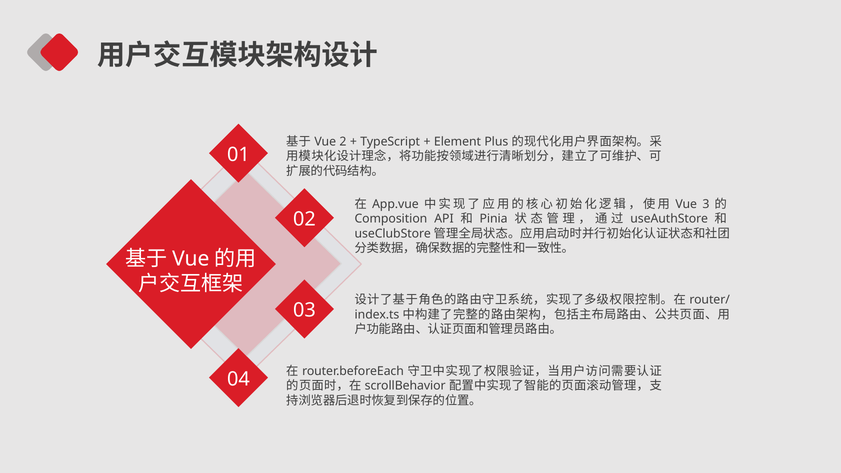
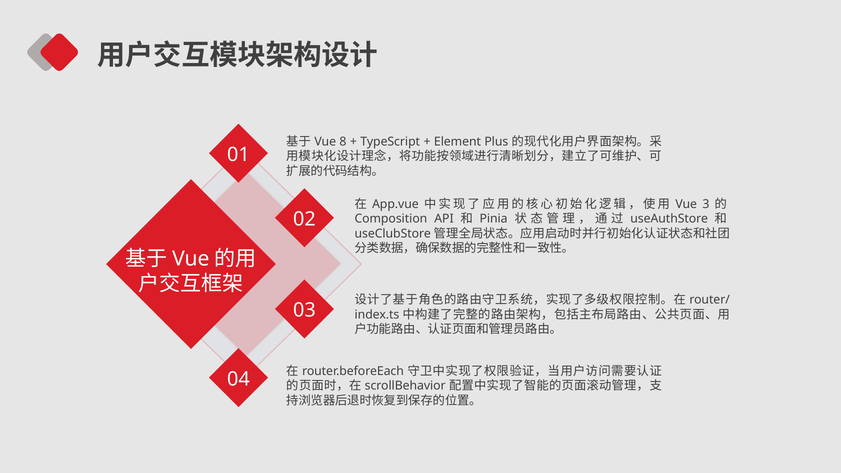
2: 2 -> 8
